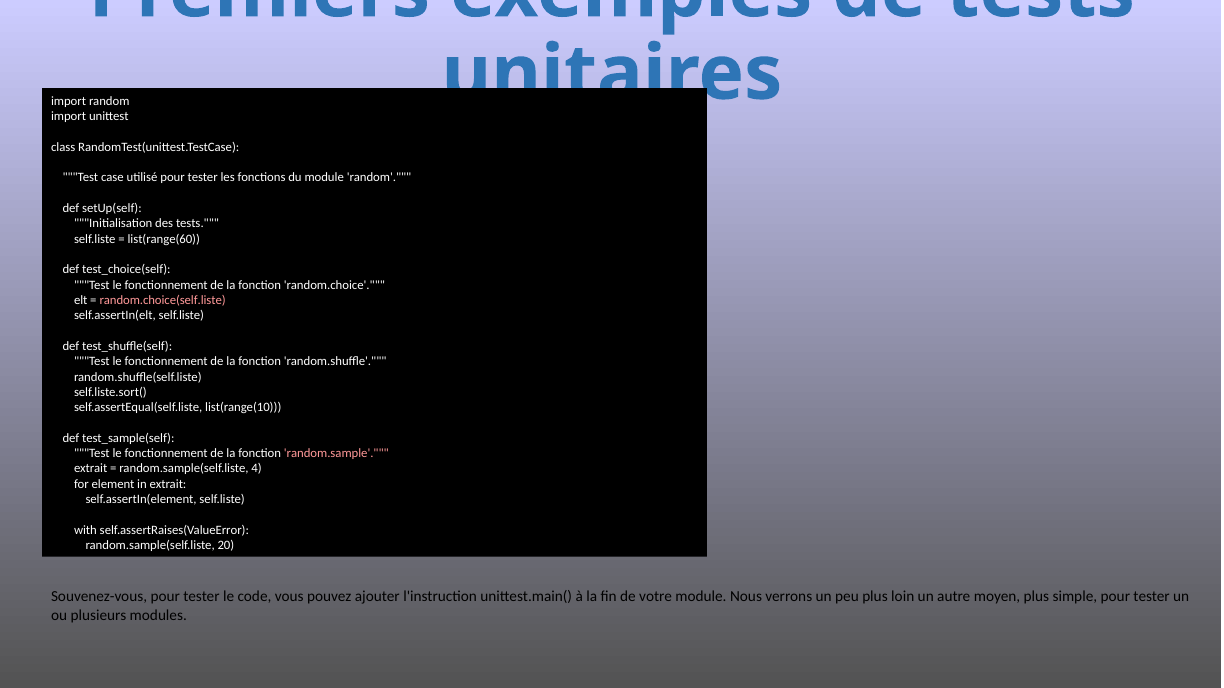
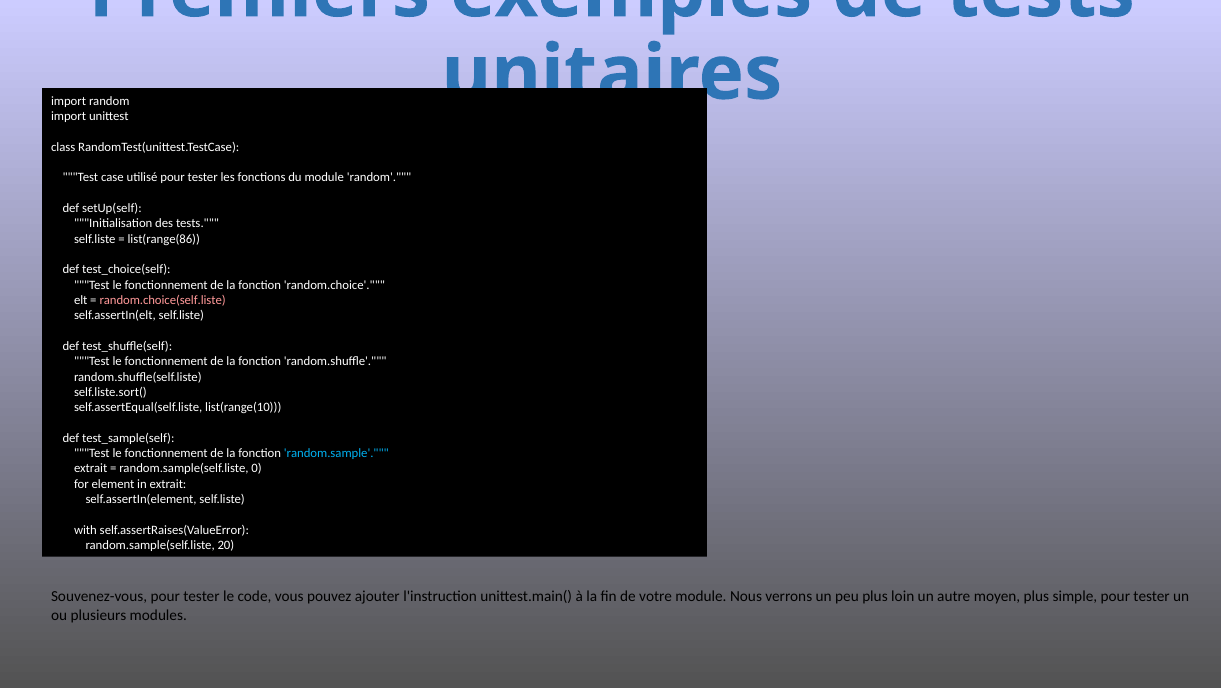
list(range(60: list(range(60 -> list(range(86
random.sample colour: pink -> light blue
4: 4 -> 0
